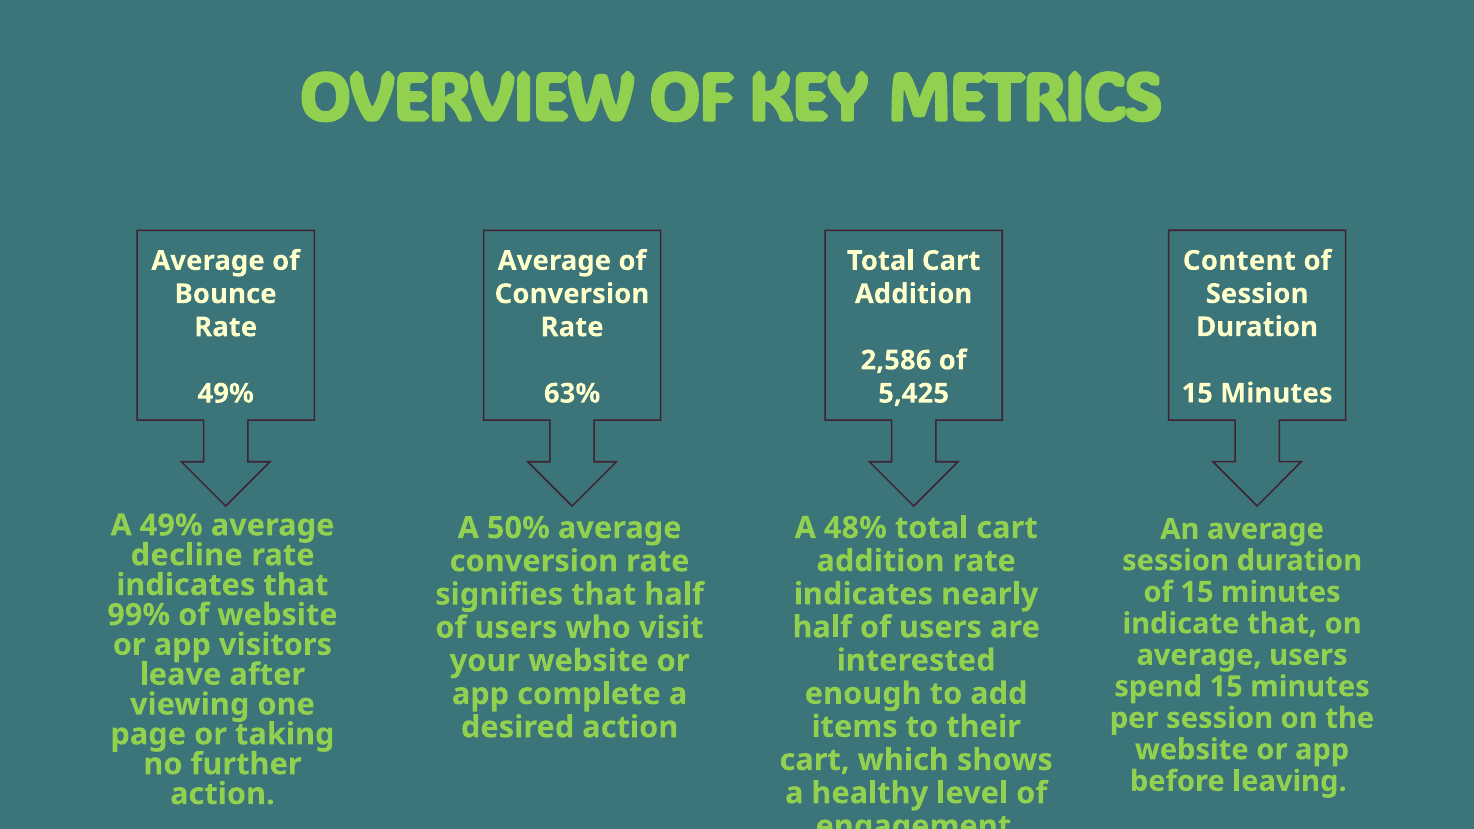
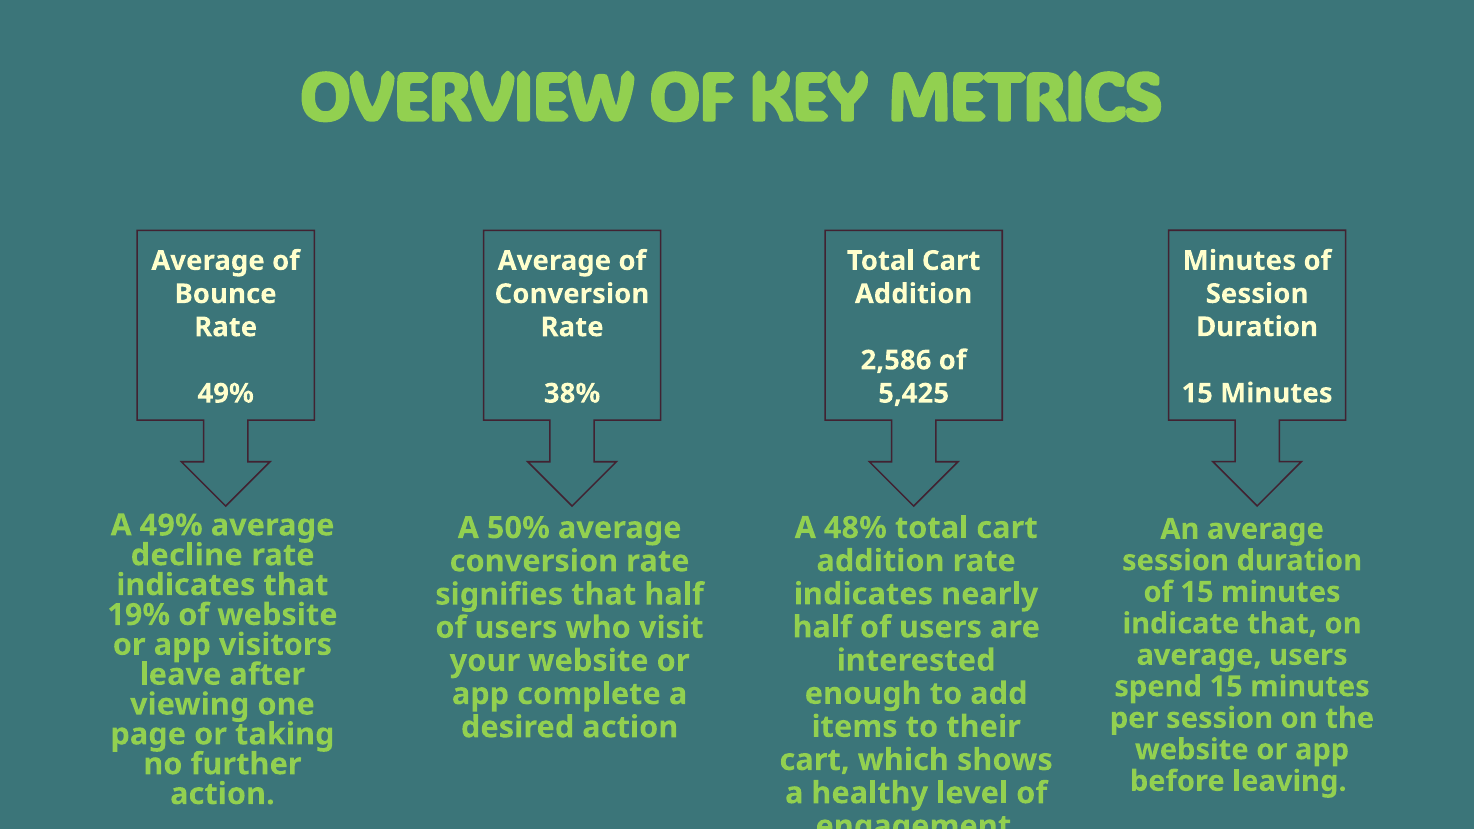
Content at (1239, 261): Content -> Minutes
63%: 63% -> 38%
99%: 99% -> 19%
